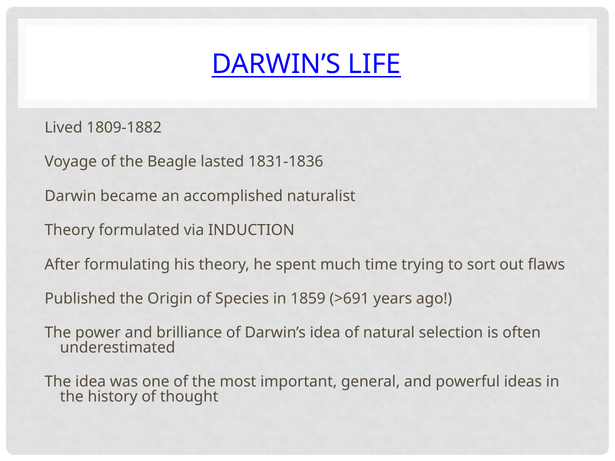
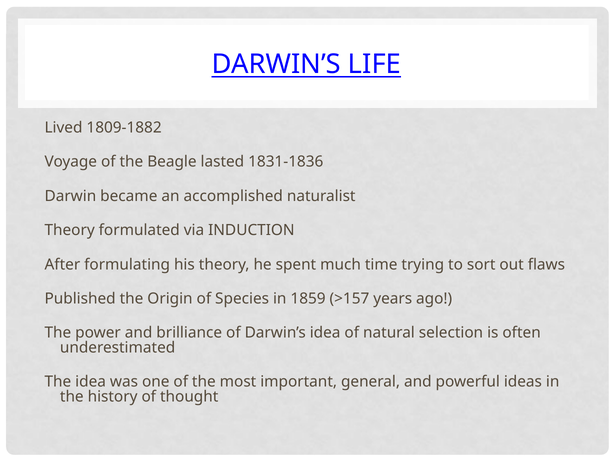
>691: >691 -> >157
